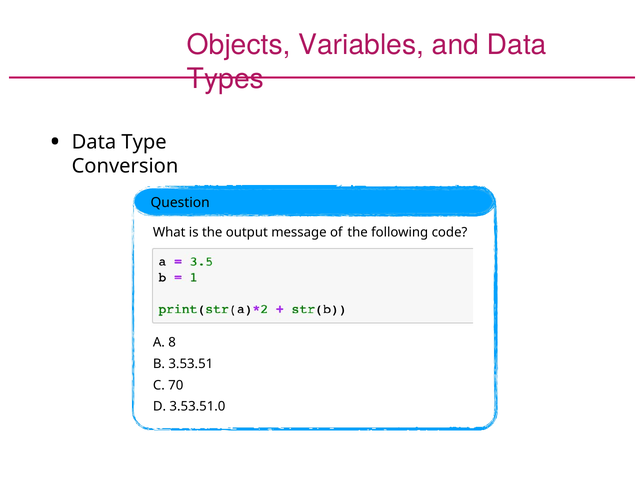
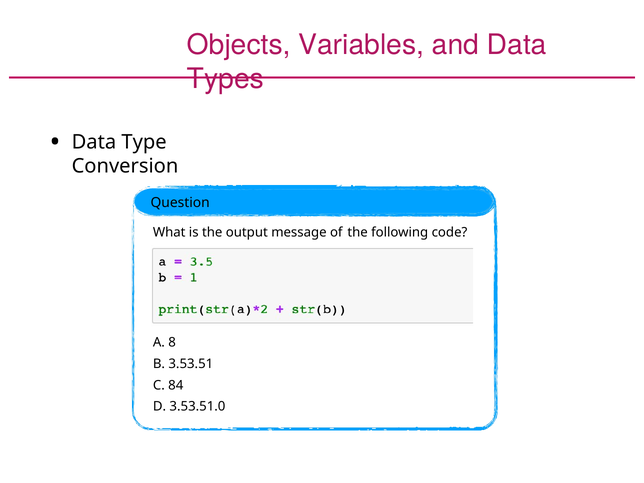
70: 70 -> 84
